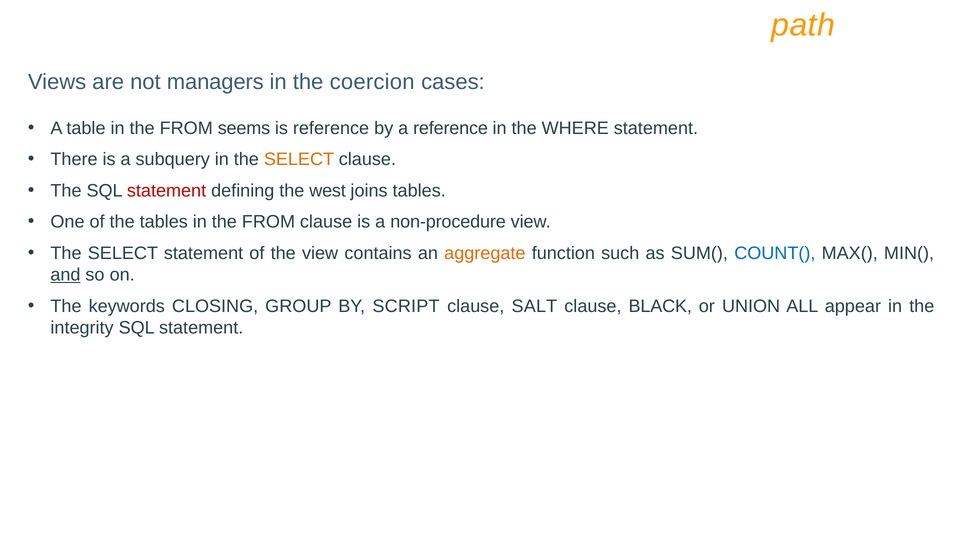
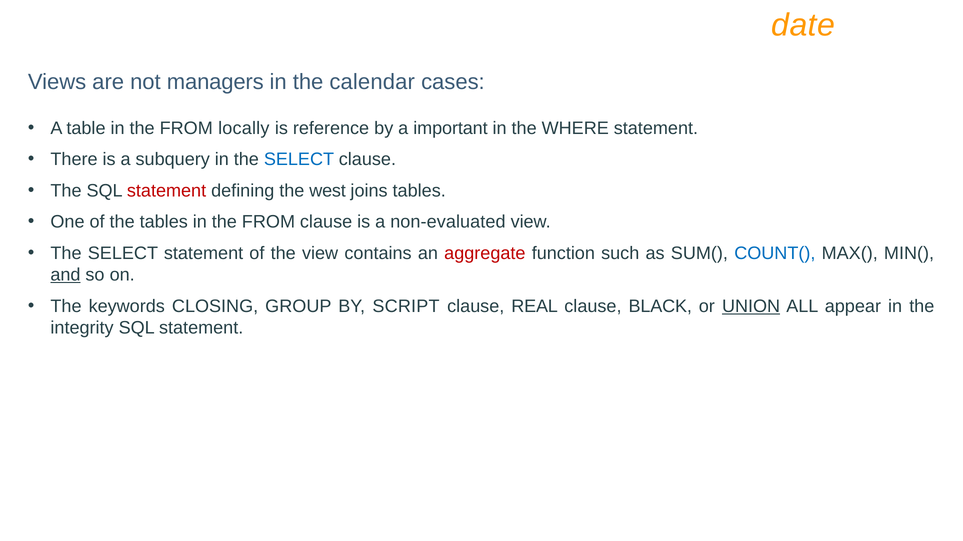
path: path -> date
coercion: coercion -> calendar
seems: seems -> locally
a reference: reference -> important
SELECT at (299, 160) colour: orange -> blue
non-procedure: non-procedure -> non-evaluated
aggregate colour: orange -> red
SALT: SALT -> REAL
UNION underline: none -> present
